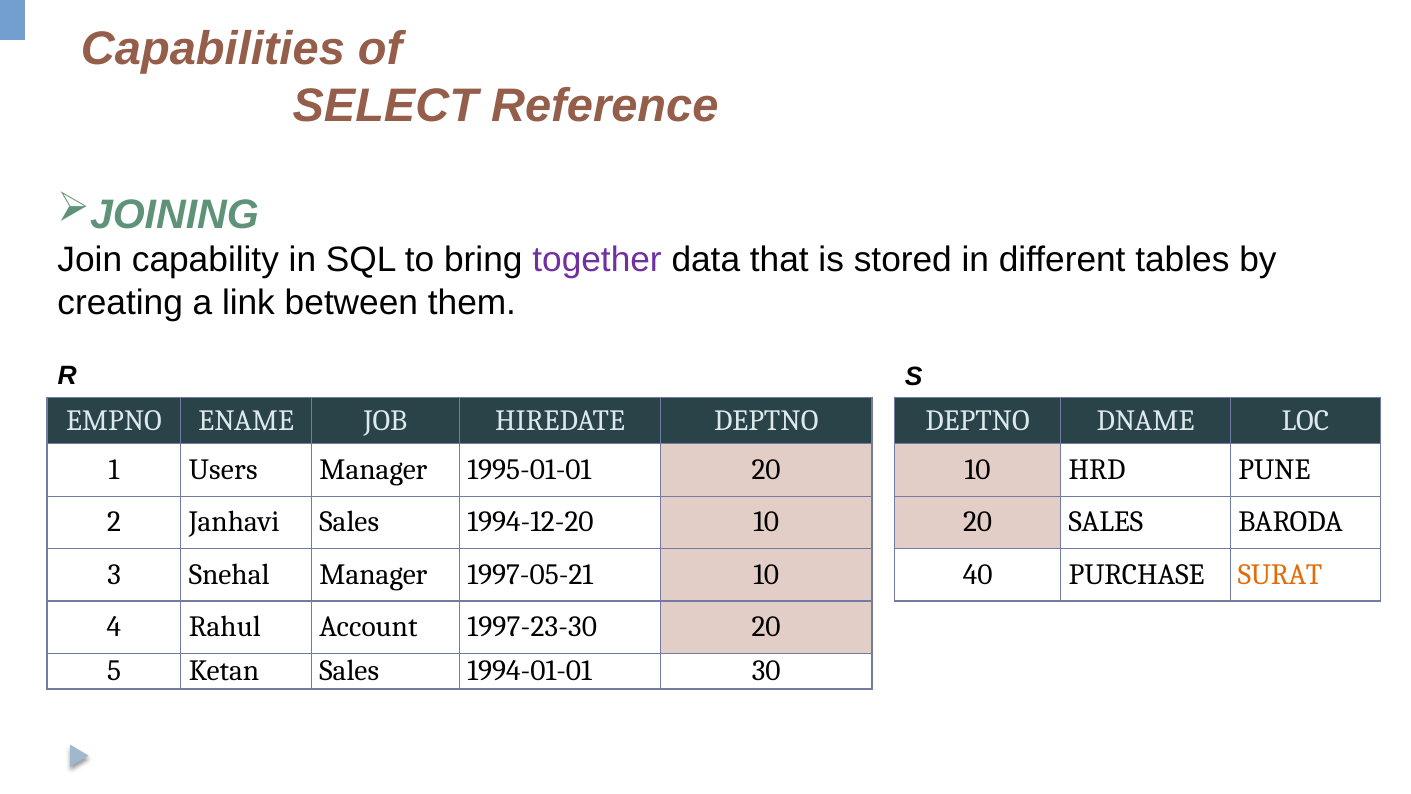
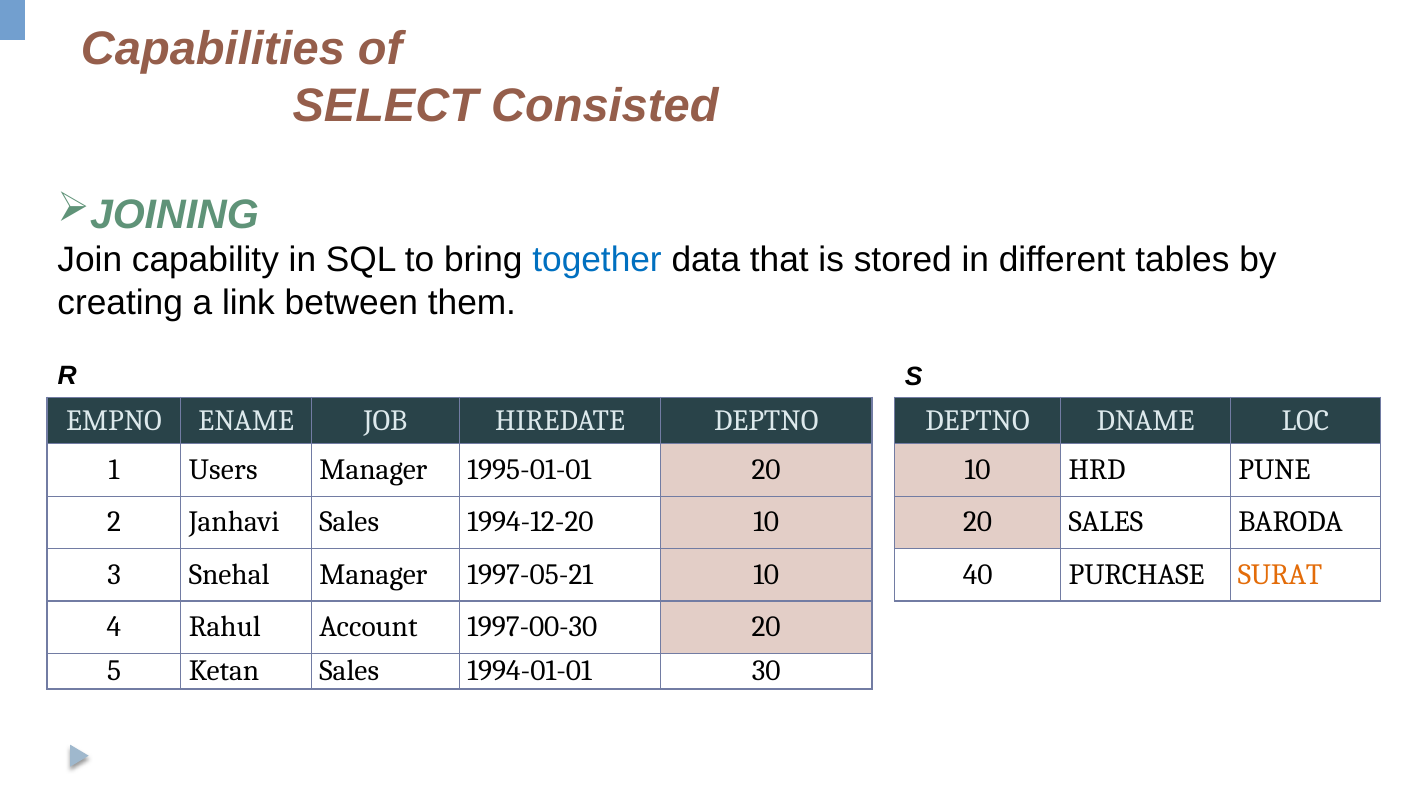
Reference: Reference -> Consisted
together colour: purple -> blue
1997-23-30: 1997-23-30 -> 1997-00-30
